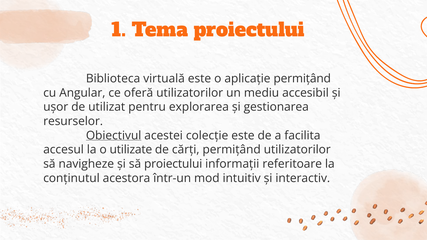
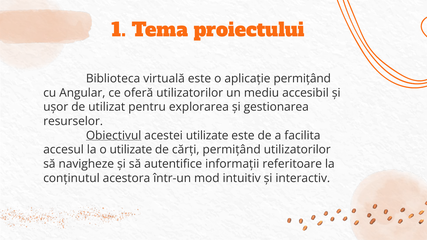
acestei colecție: colecție -> utilizate
să proiectului: proiectului -> autentifice
